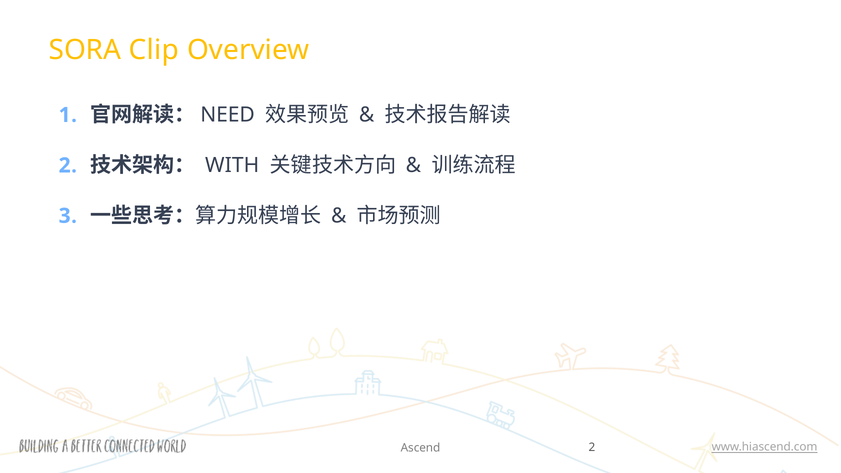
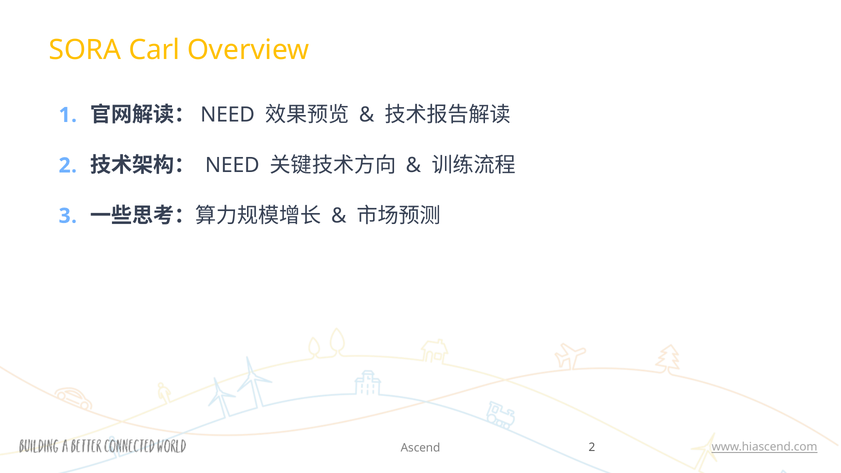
Clip: Clip -> Carl
WITH at (232, 165): WITH -> NEED
